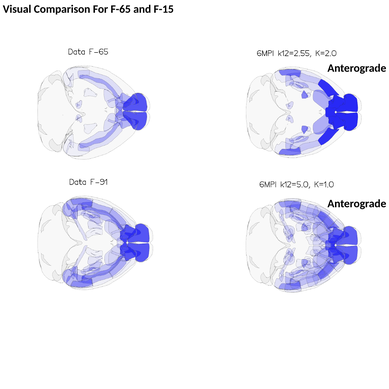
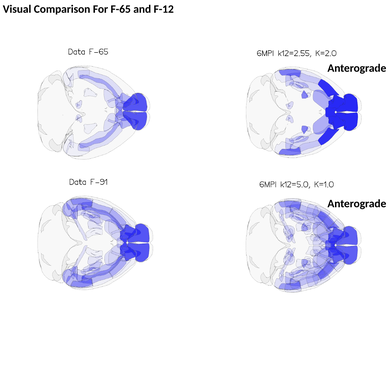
F-15: F-15 -> F-12
